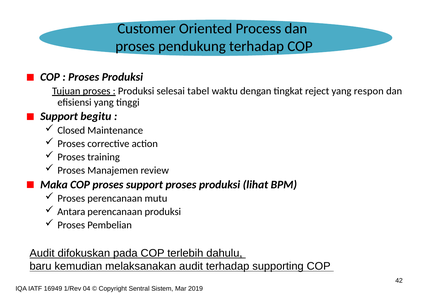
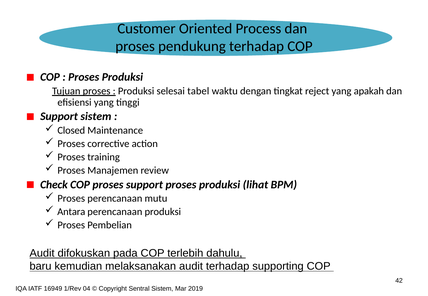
respon: respon -> apakah
Support begitu: begitu -> sistem
Maka: Maka -> Check
